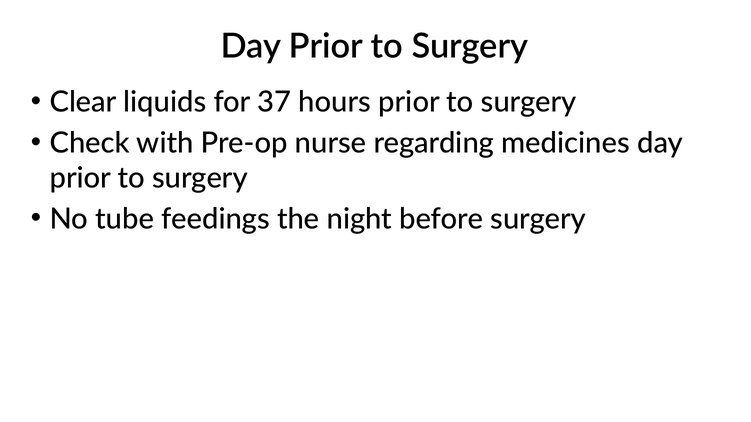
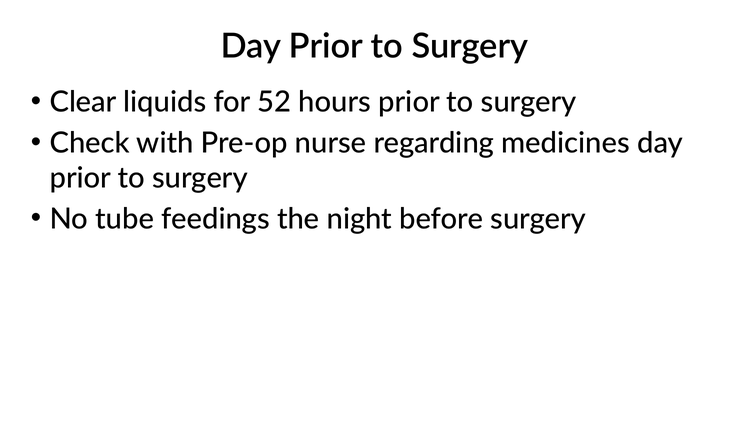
37: 37 -> 52
